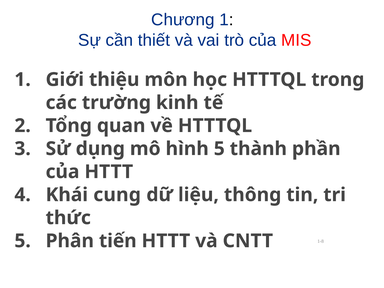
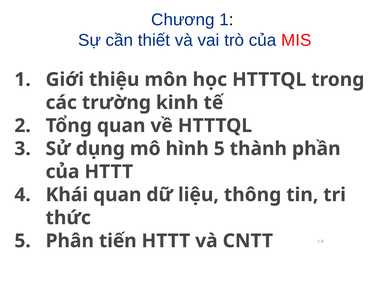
Khái cung: cung -> quan
